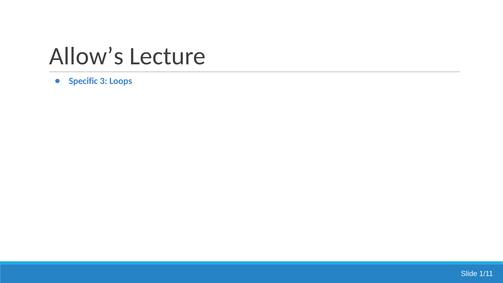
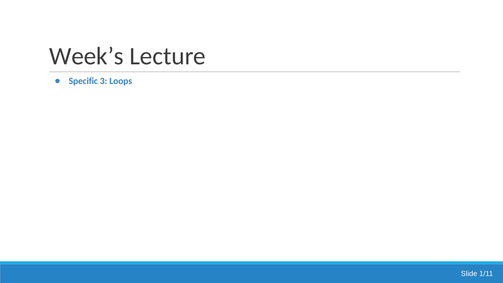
Allow’s: Allow’s -> Week’s
